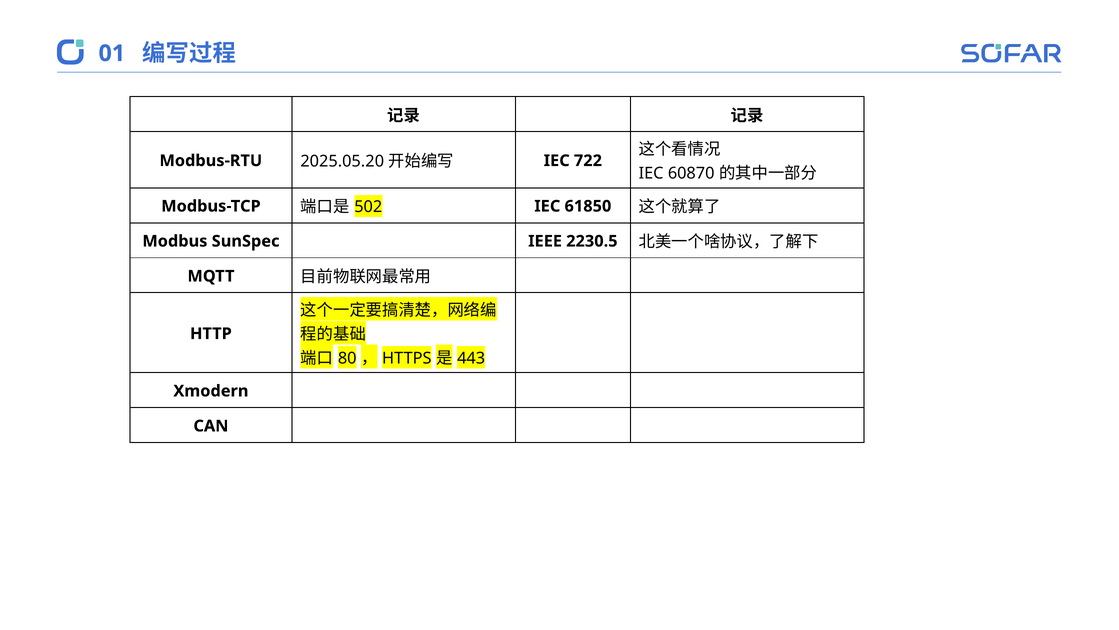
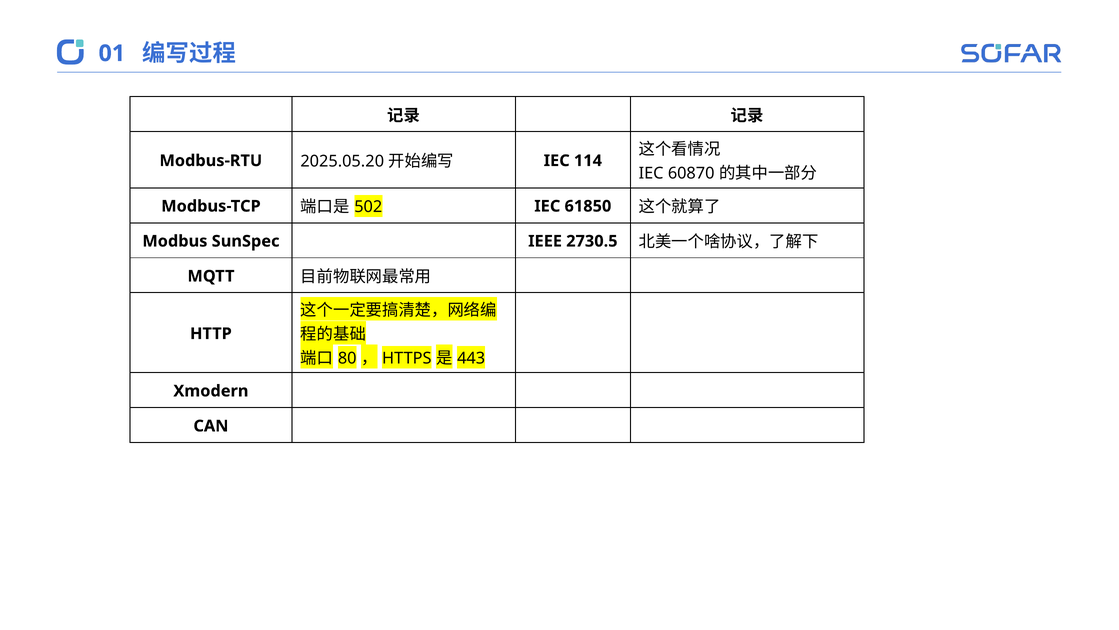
722: 722 -> 114
2230.5: 2230.5 -> 2730.5
